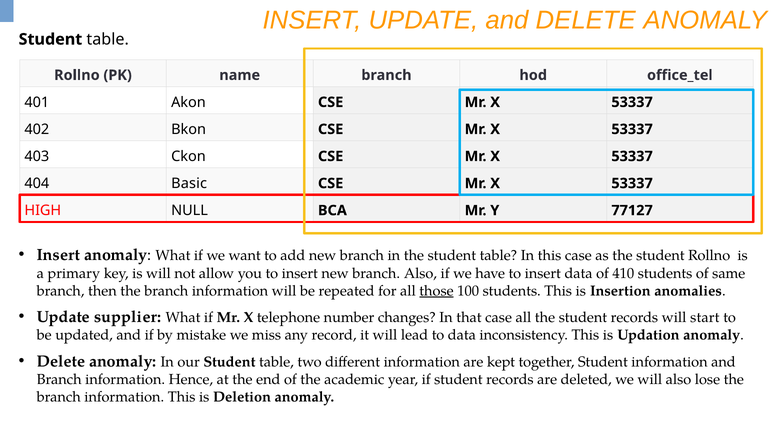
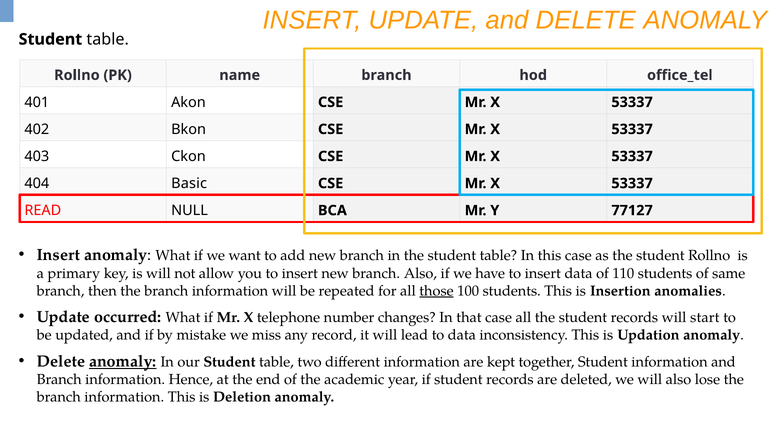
HIGH: HIGH -> READ
410: 410 -> 110
supplier: supplier -> occurred
anomaly at (123, 361) underline: none -> present
